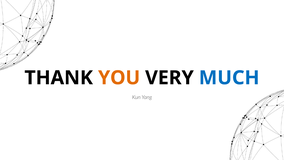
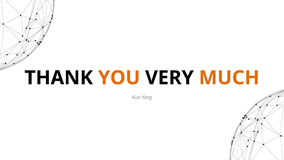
MUCH colour: blue -> orange
